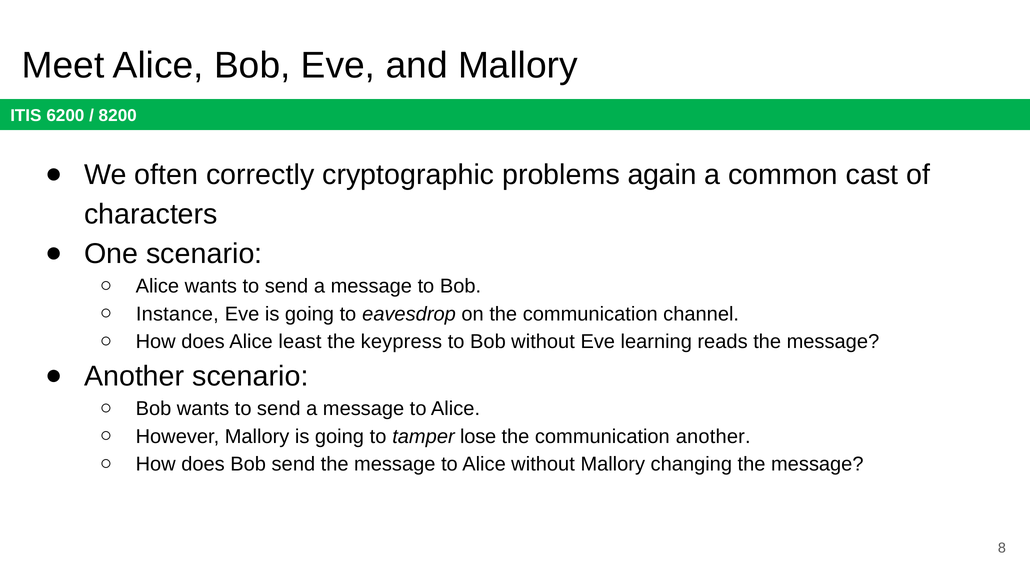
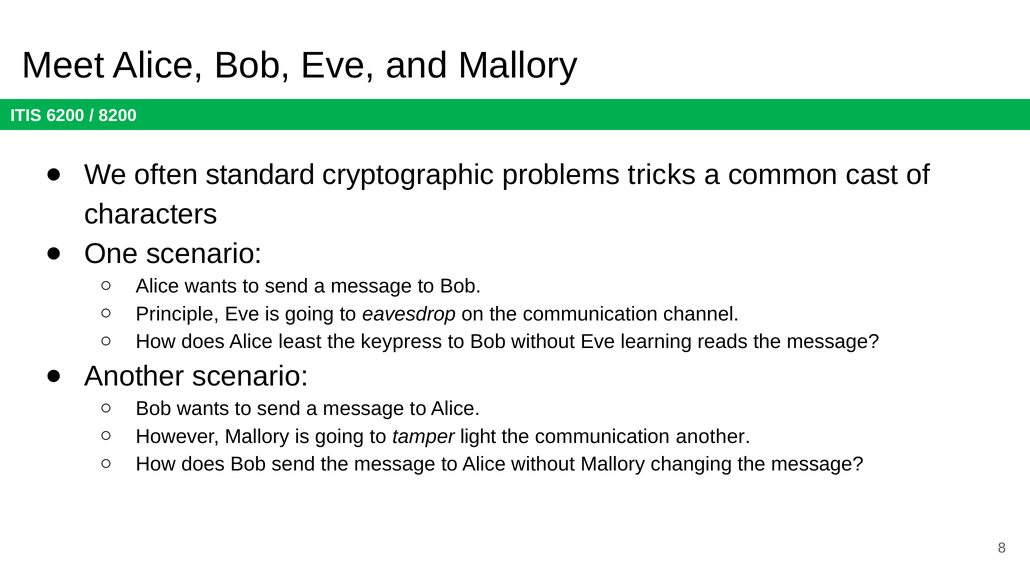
correctly: correctly -> standard
again: again -> tricks
Instance: Instance -> Principle
lose: lose -> light
